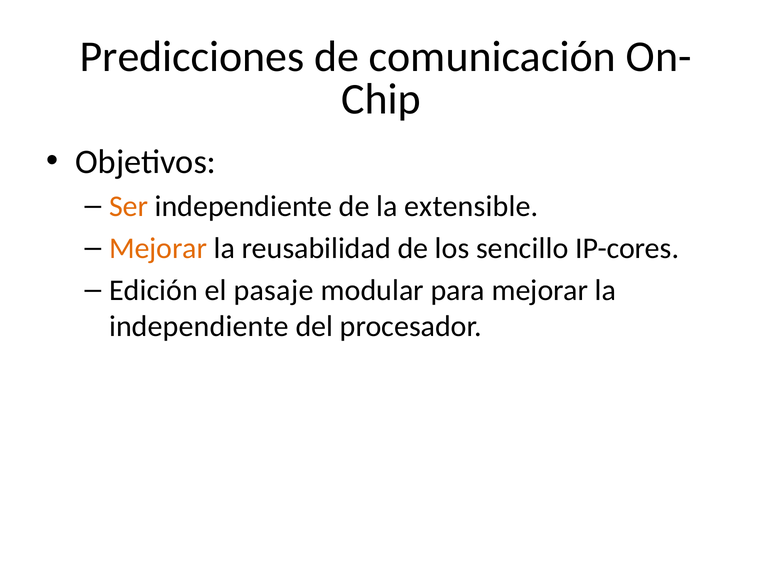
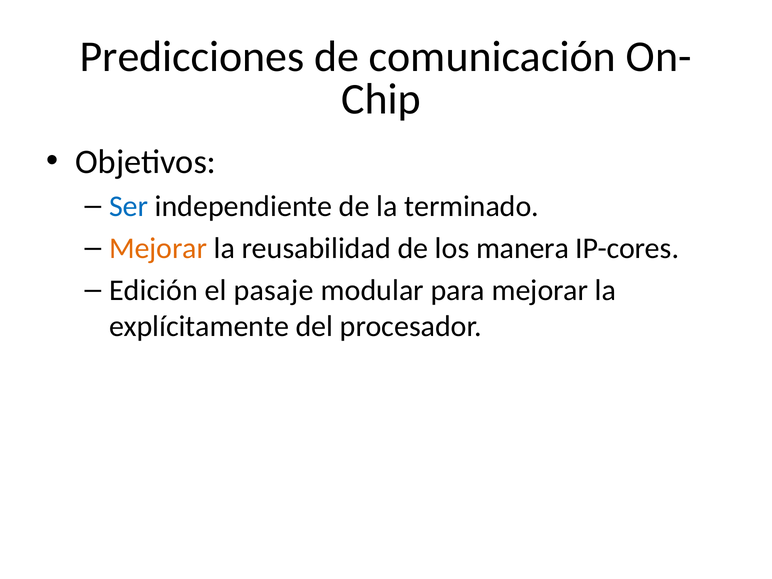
Ser colour: orange -> blue
extensible: extensible -> terminado
sencillo: sencillo -> manera
independiente at (199, 326): independiente -> explícitamente
